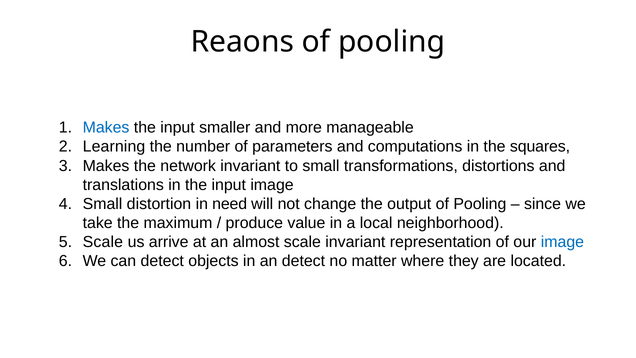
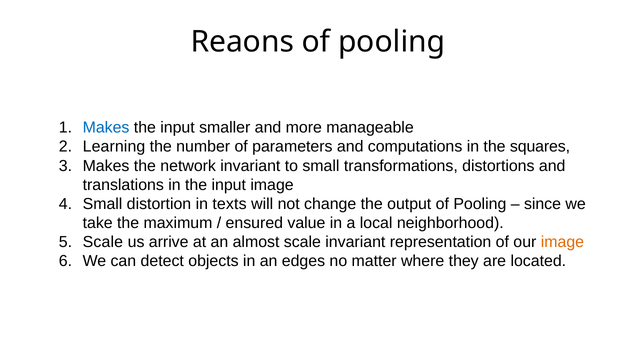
need: need -> texts
produce: produce -> ensured
image at (562, 242) colour: blue -> orange
an detect: detect -> edges
